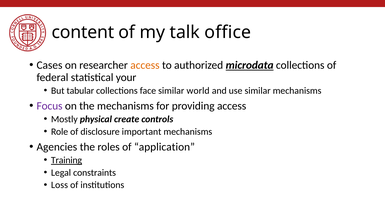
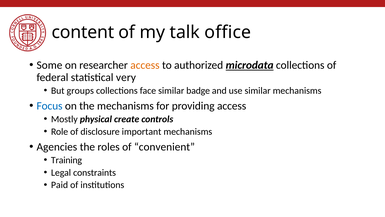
Cases: Cases -> Some
your: your -> very
tabular: tabular -> groups
world: world -> badge
Focus colour: purple -> blue
application: application -> convenient
Training underline: present -> none
Loss: Loss -> Paid
